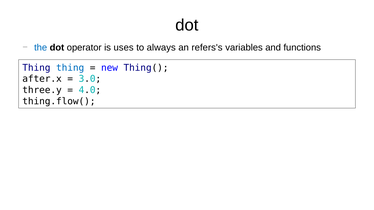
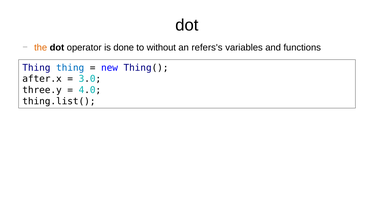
the colour: blue -> orange
uses: uses -> done
always: always -> without
thing.flow(: thing.flow( -> thing.list(
